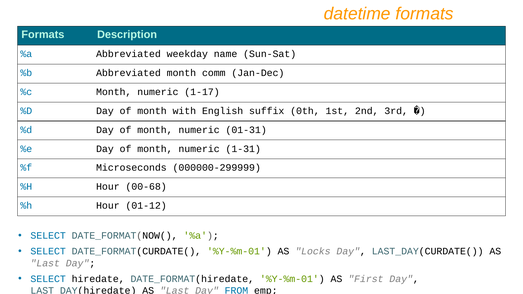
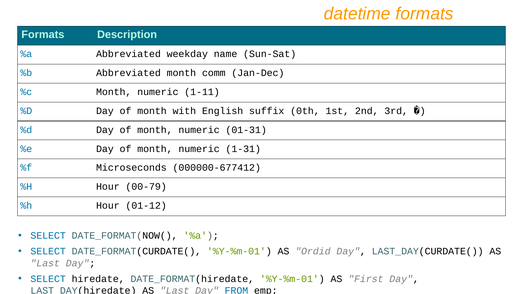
1-17: 1-17 -> 1-11
000000-299999: 000000-299999 -> 000000-677412
00-68: 00-68 -> 00-79
Locks: Locks -> Ordid
